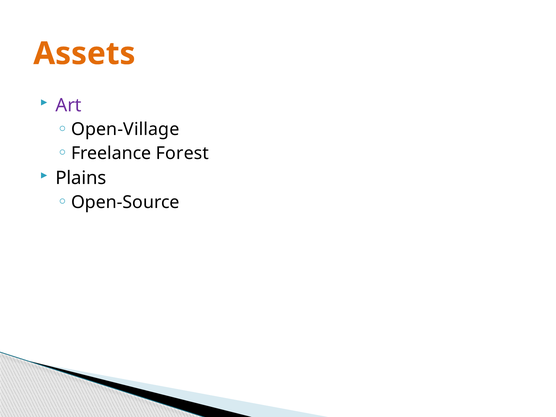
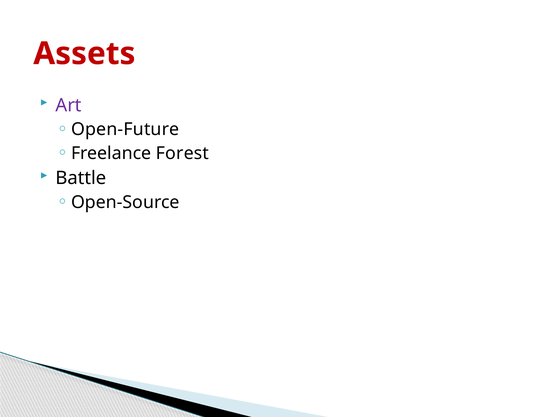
Assets colour: orange -> red
Open-Village: Open-Village -> Open-Future
Plains: Plains -> Battle
